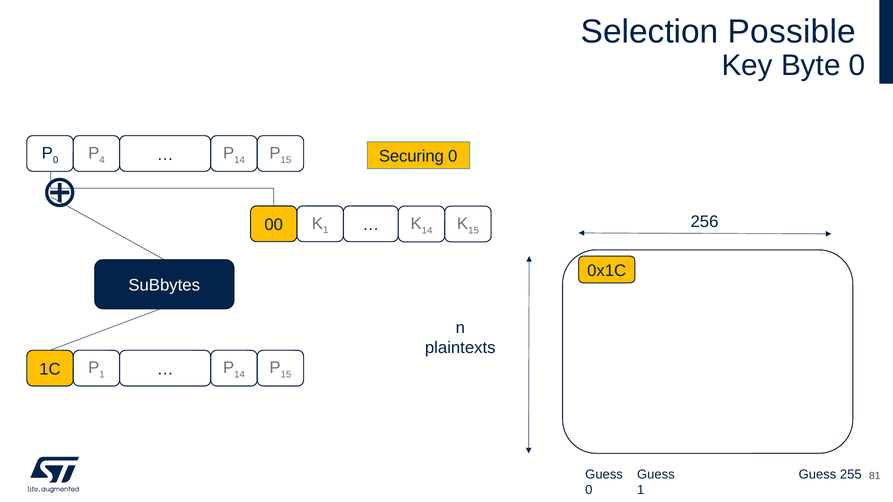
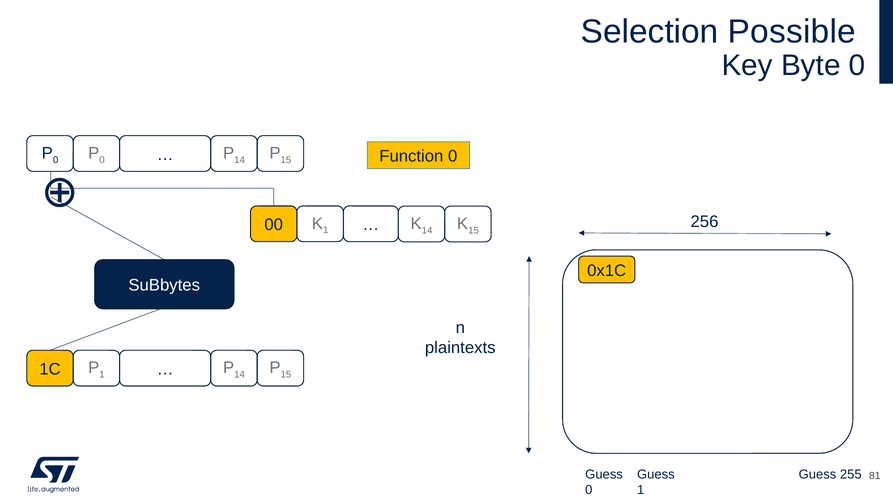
4 at (102, 160): 4 -> 0
Securing: Securing -> Function
